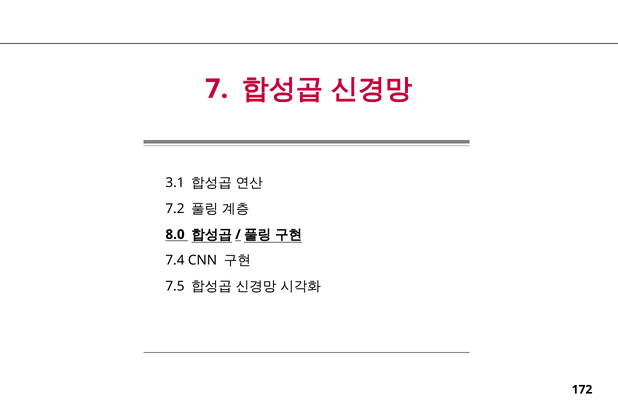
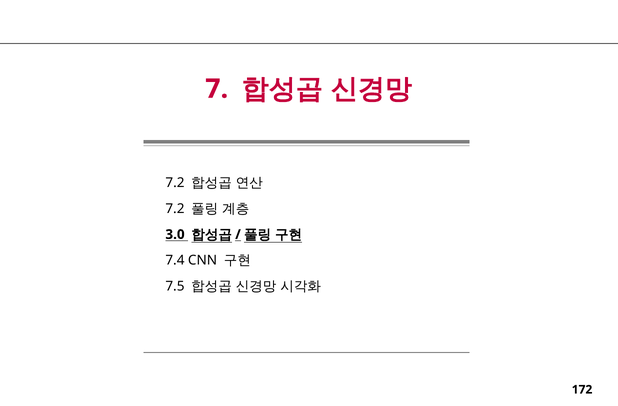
3.1 at (175, 183): 3.1 -> 7.2
8.0: 8.0 -> 3.0
